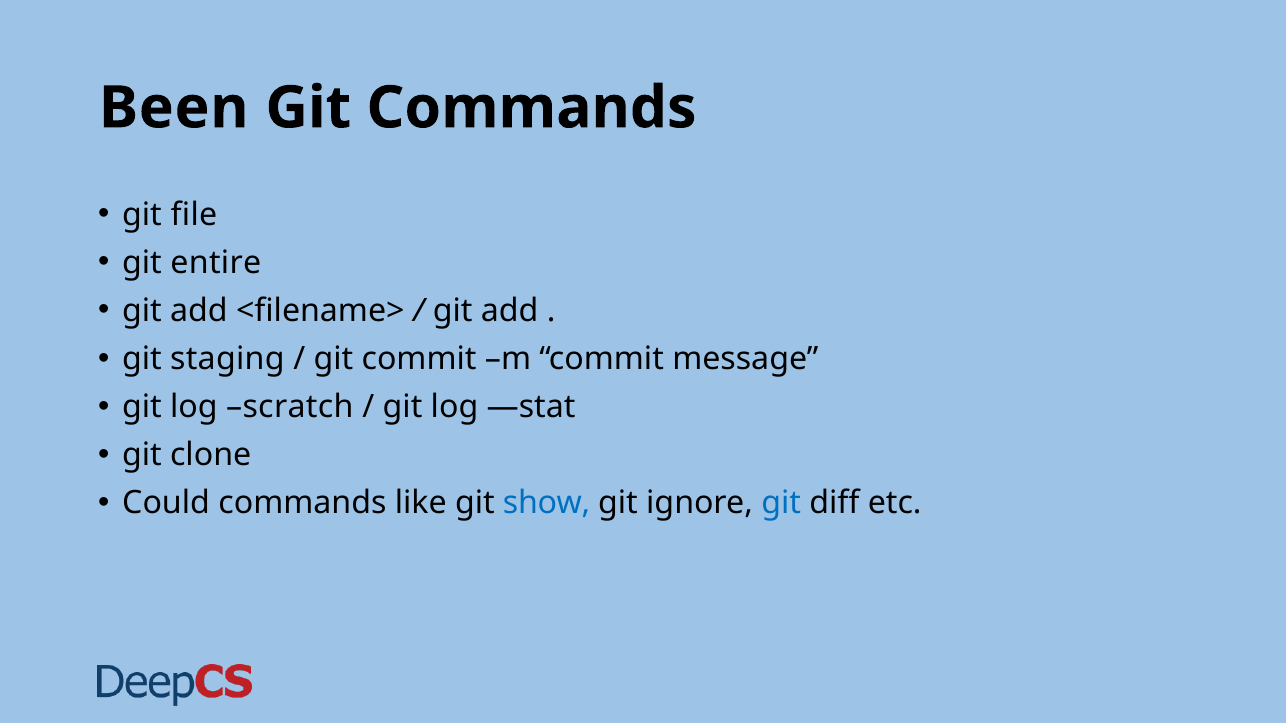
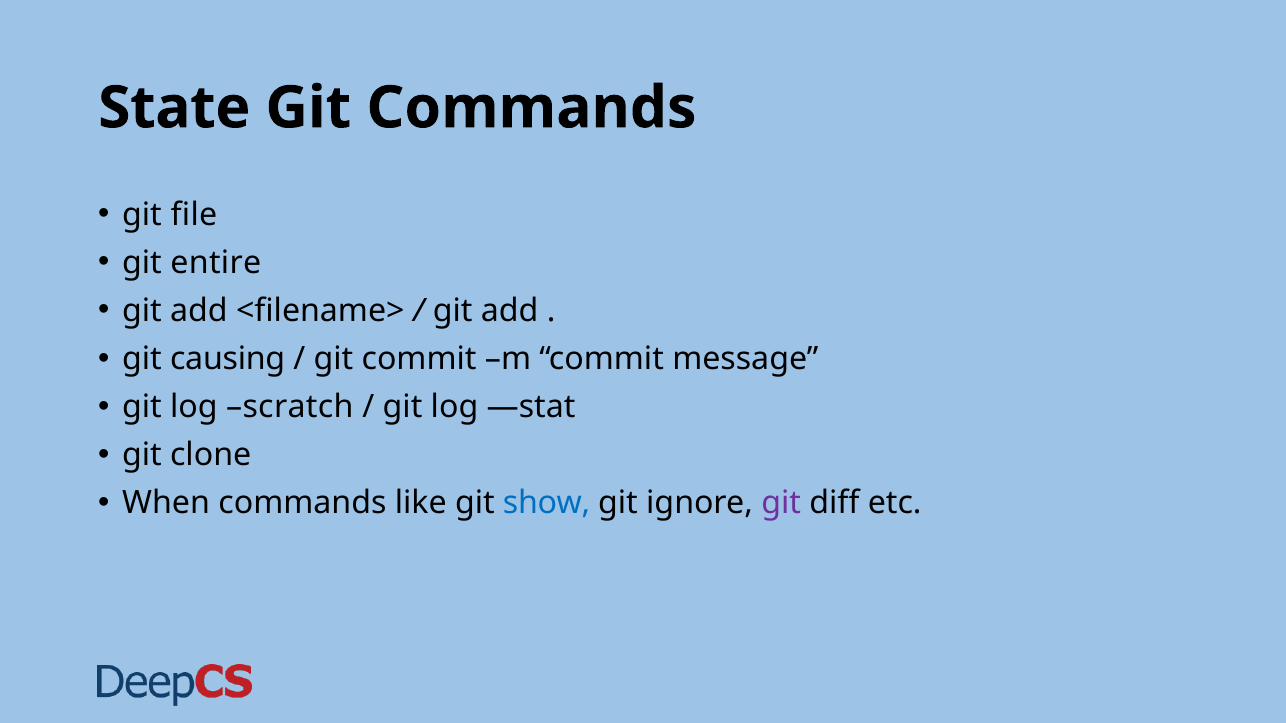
Been: Been -> State
staging: staging -> causing
Could: Could -> When
git at (781, 503) colour: blue -> purple
